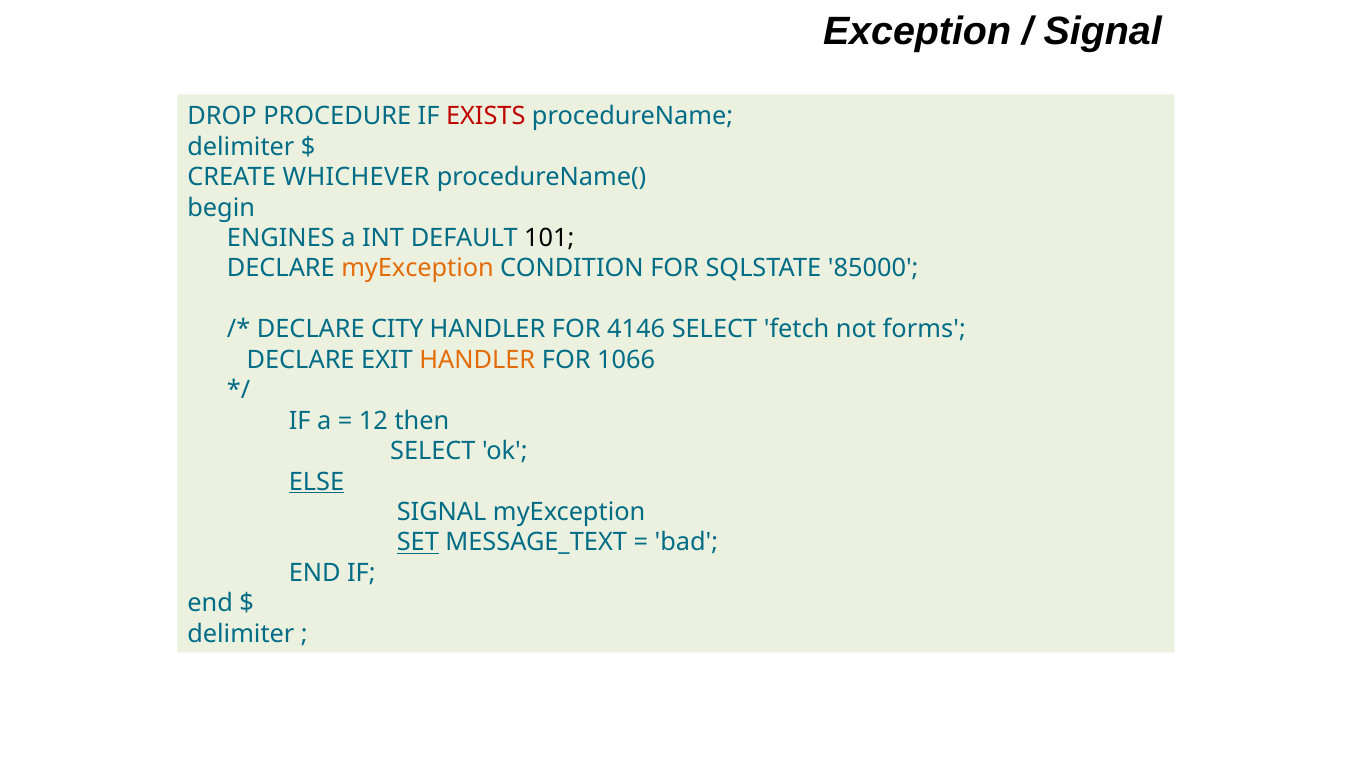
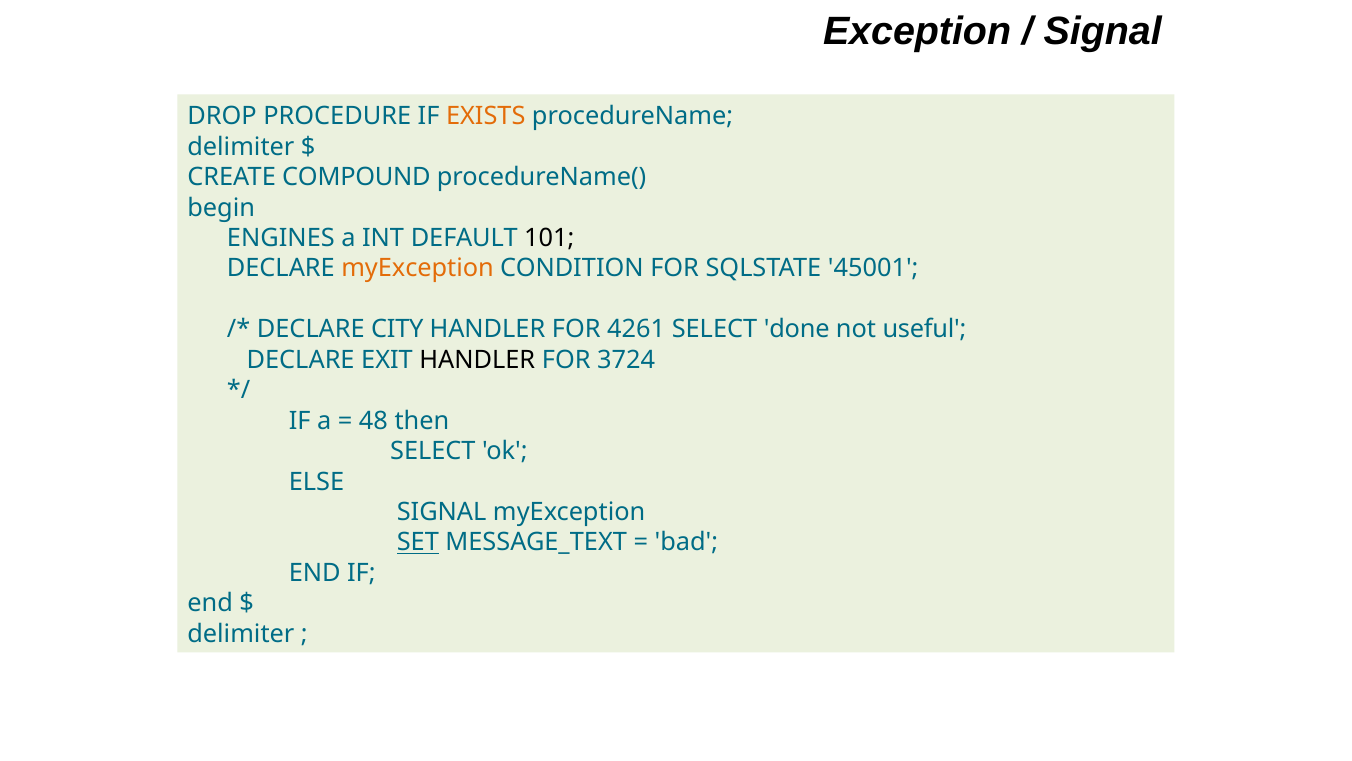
EXISTS colour: red -> orange
WHICHEVER: WHICHEVER -> COMPOUND
85000: 85000 -> 45001
4146: 4146 -> 4261
fetch: fetch -> done
forms: forms -> useful
HANDLER at (477, 360) colour: orange -> black
1066: 1066 -> 3724
12: 12 -> 48
ELSE underline: present -> none
